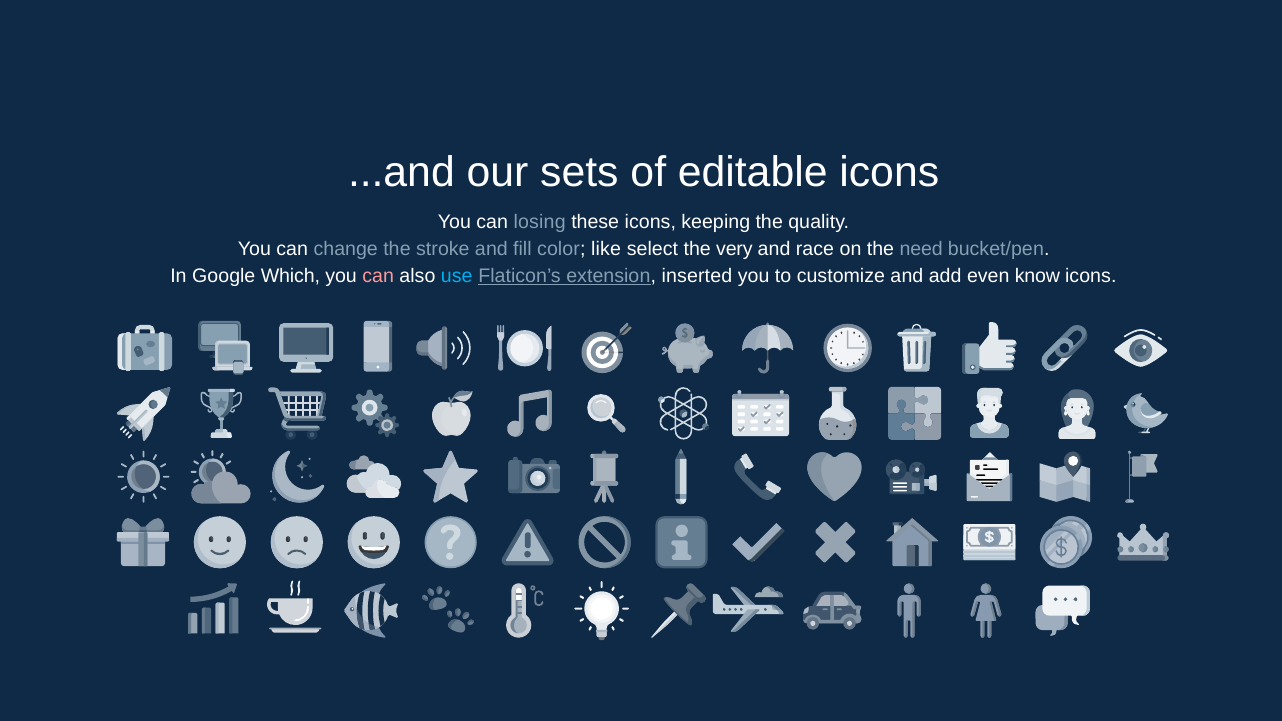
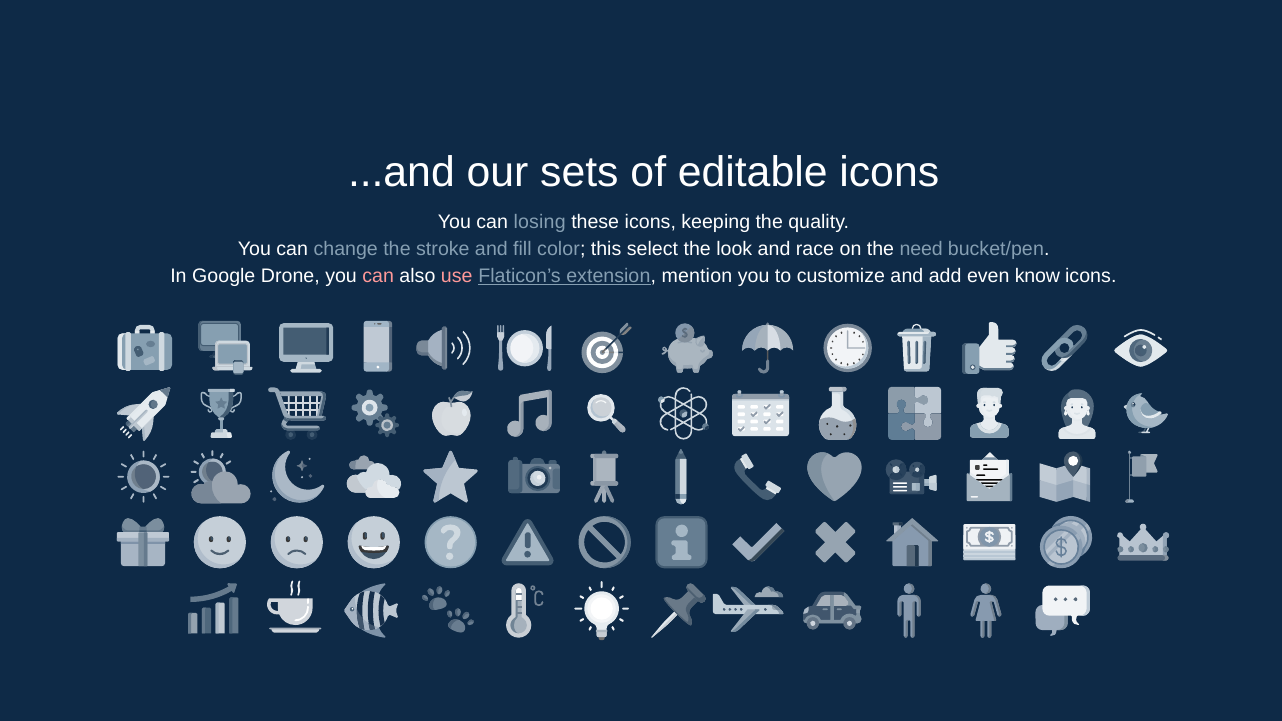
like: like -> this
very: very -> look
Which: Which -> Drone
use colour: light blue -> pink
inserted: inserted -> mention
